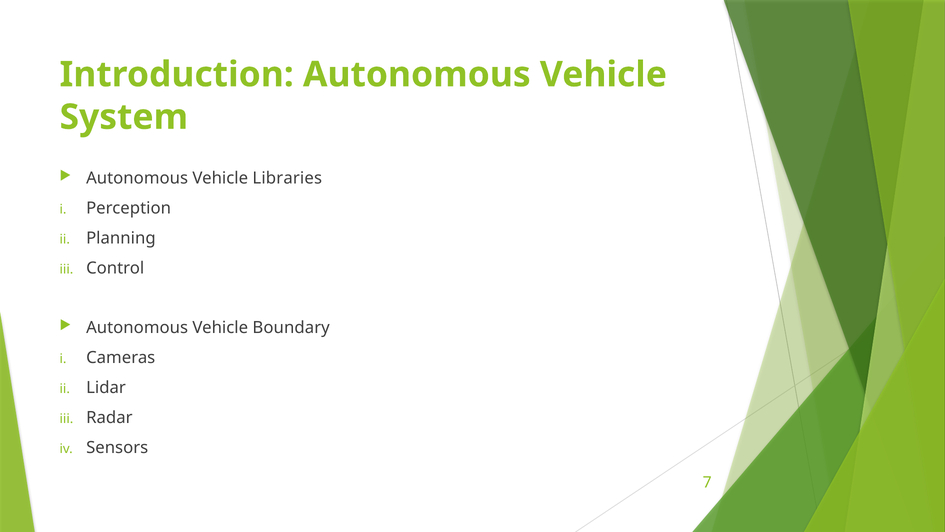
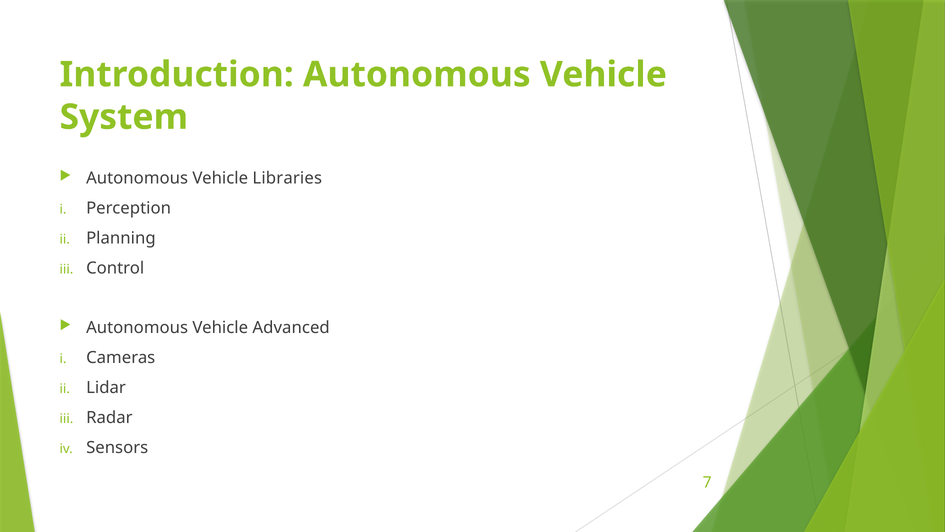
Boundary: Boundary -> Advanced
